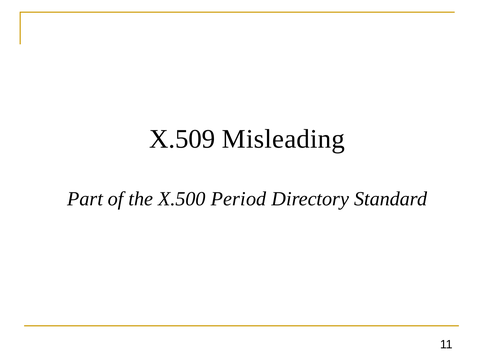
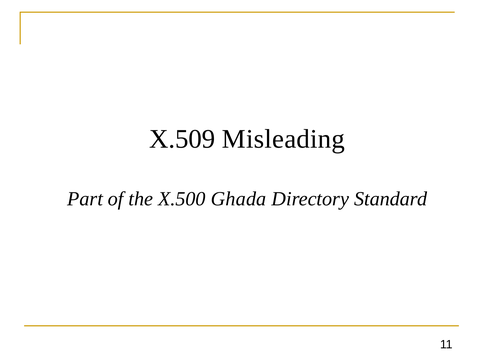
Period: Period -> Ghada
